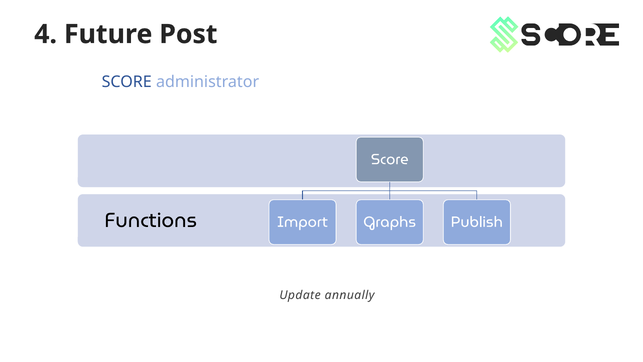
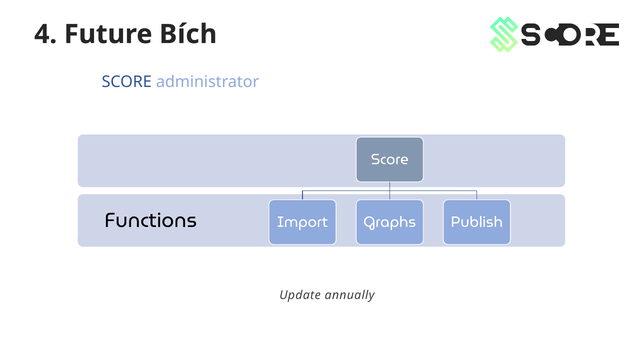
Post: Post -> Bích
